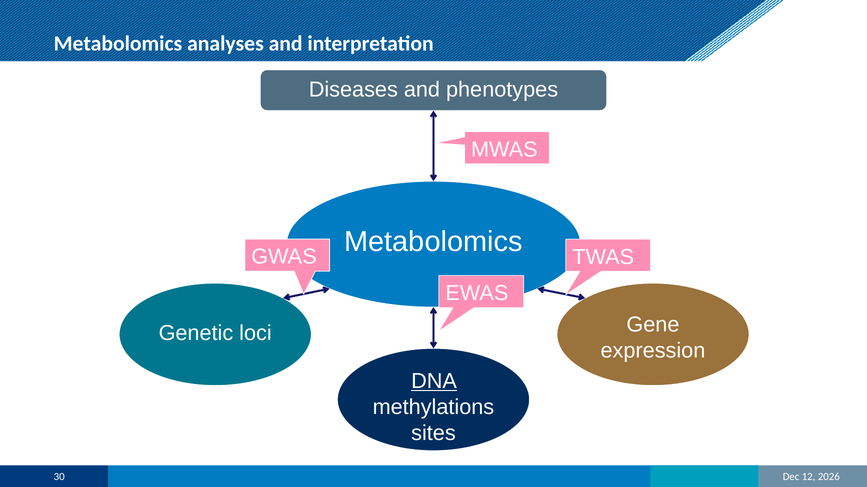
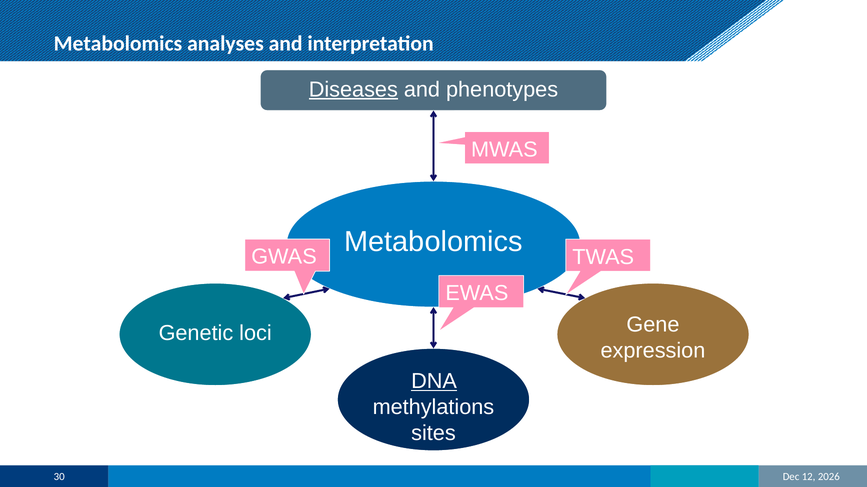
Diseases underline: none -> present
